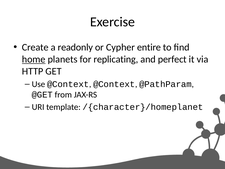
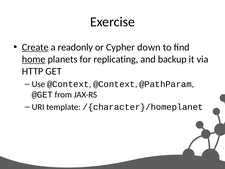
Create underline: none -> present
entire: entire -> down
perfect: perfect -> backup
